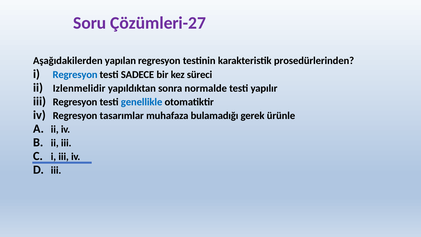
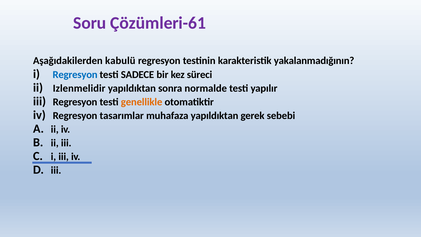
Çözümleri-27: Çözümleri-27 -> Çözümleri-61
yapılan: yapılan -> kabulü
prosedürlerinden: prosedürlerinden -> yakalanmadığının
genellikle colour: blue -> orange
muhafaza bulamadığı: bulamadığı -> yapıldıktan
ürünle: ürünle -> sebebi
